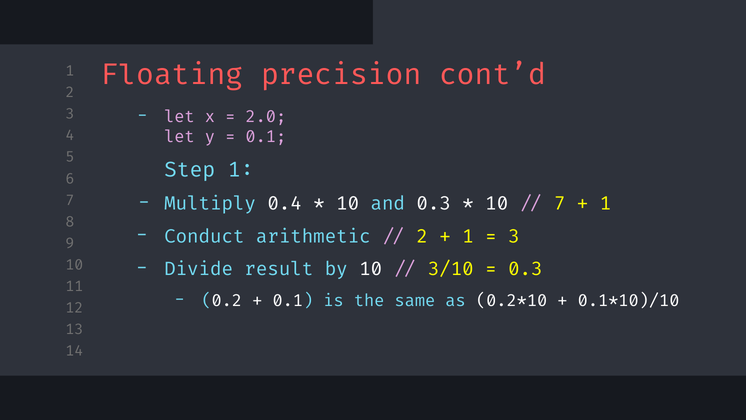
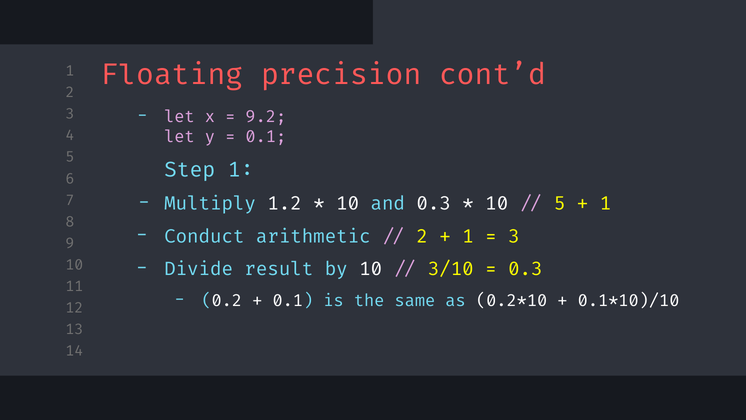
2.0: 2.0 -> 9.2
0.4: 0.4 -> 1.2
7 at (560, 204): 7 -> 5
